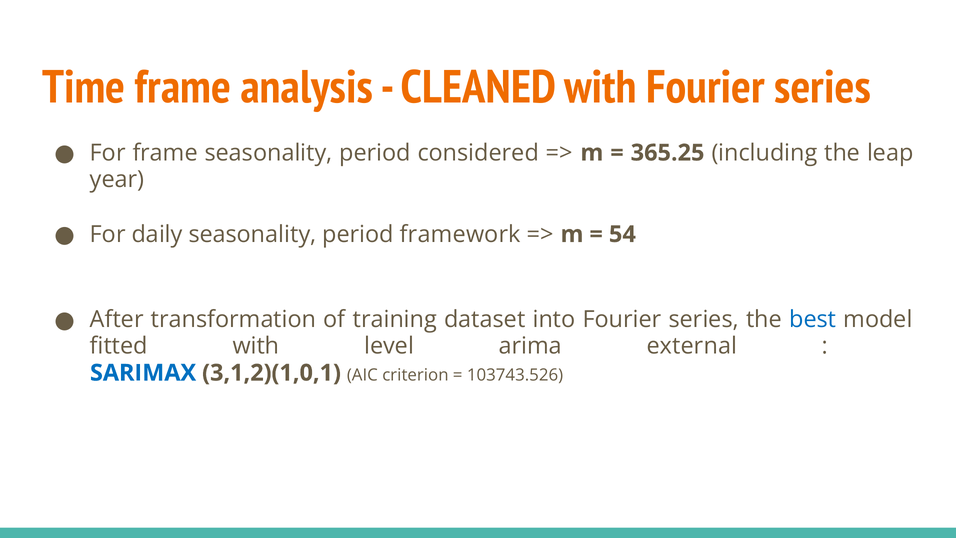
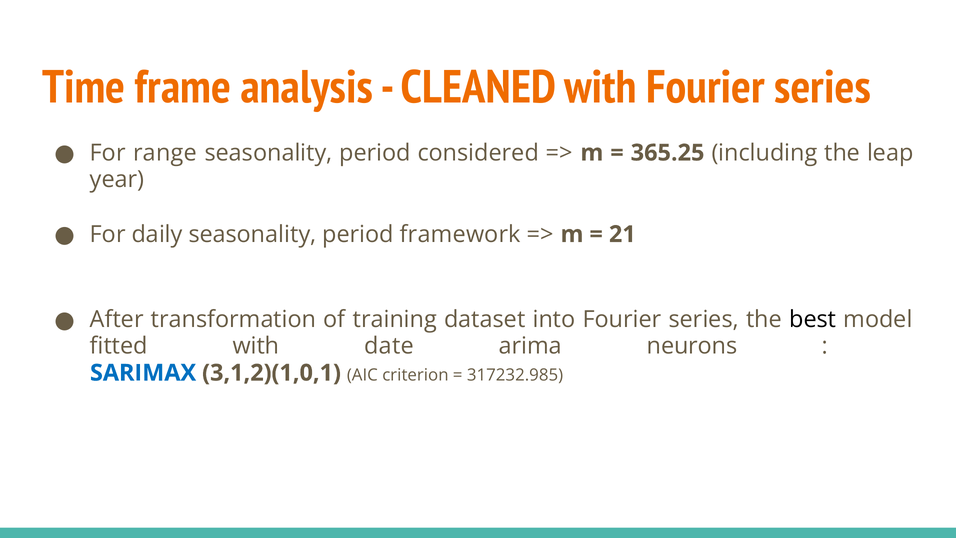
For frame: frame -> range
54: 54 -> 21
best colour: blue -> black
level: level -> date
external: external -> neurons
103743.526: 103743.526 -> 317232.985
